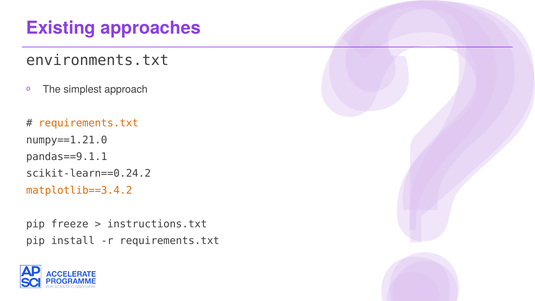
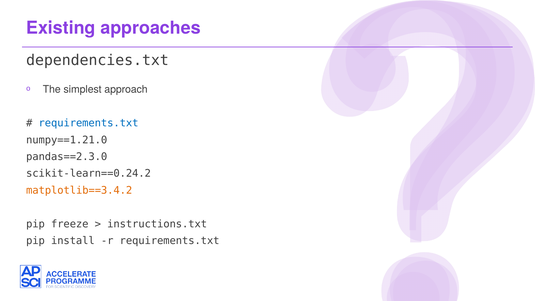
environments.txt: environments.txt -> dependencies.txt
requirements.txt at (89, 123) colour: orange -> blue
pandas==9.1.1: pandas==9.1.1 -> pandas==2.3.0
